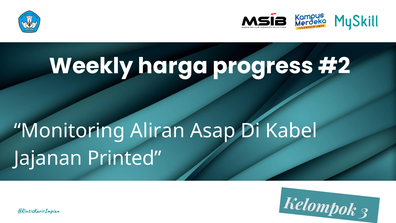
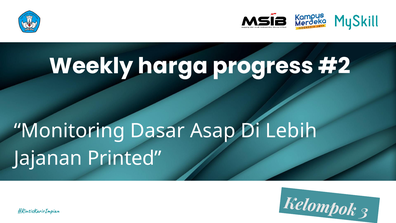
Aliran: Aliran -> Dasar
Kabel: Kabel -> Lebih
